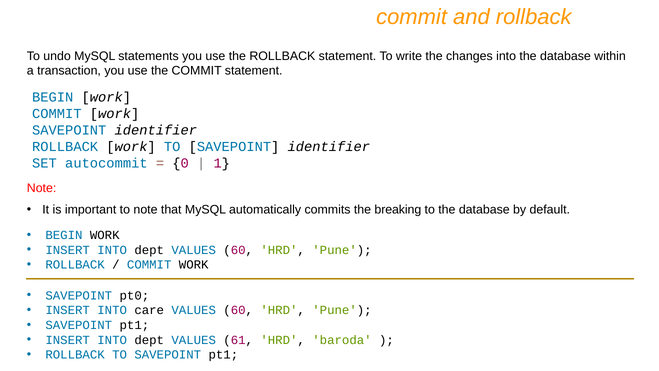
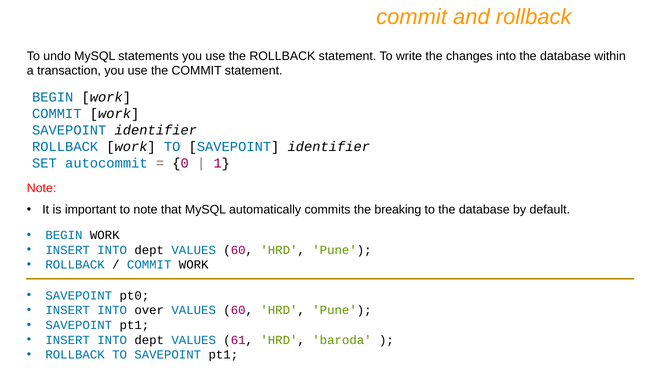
care: care -> over
